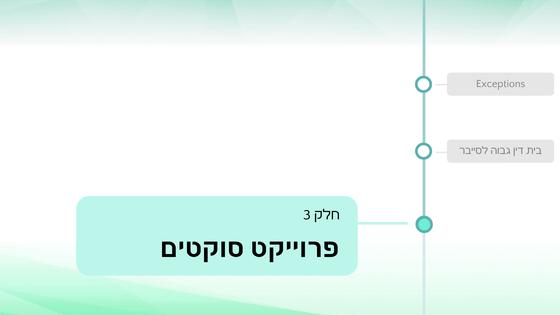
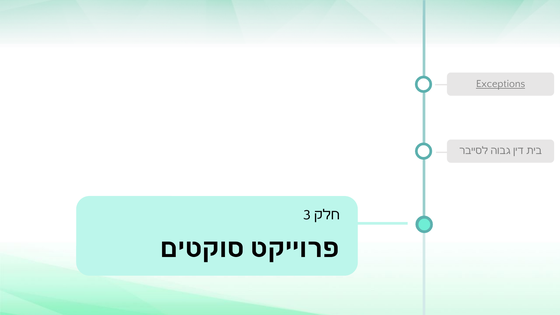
Exceptions underline: none -> present
